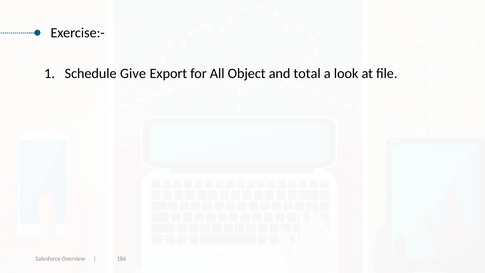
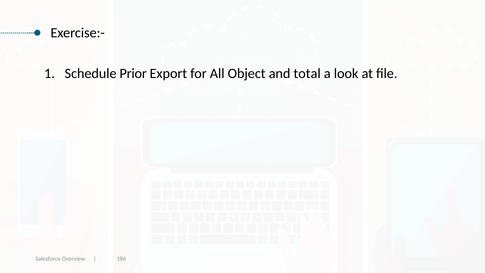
Give: Give -> Prior
